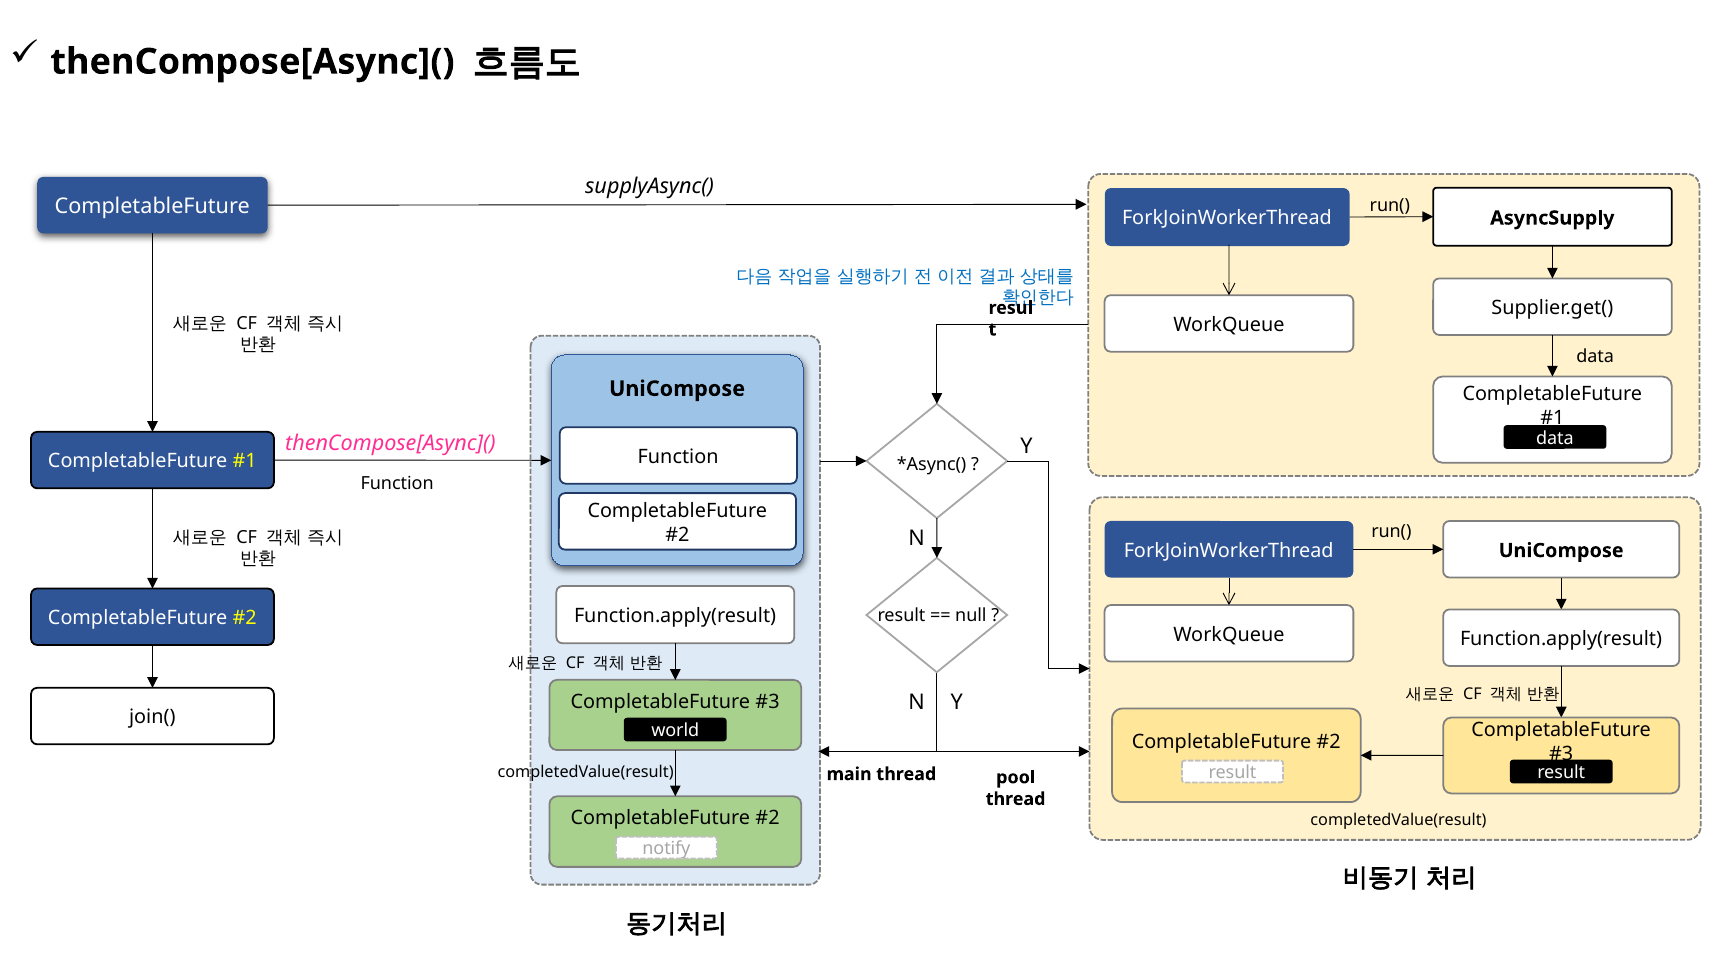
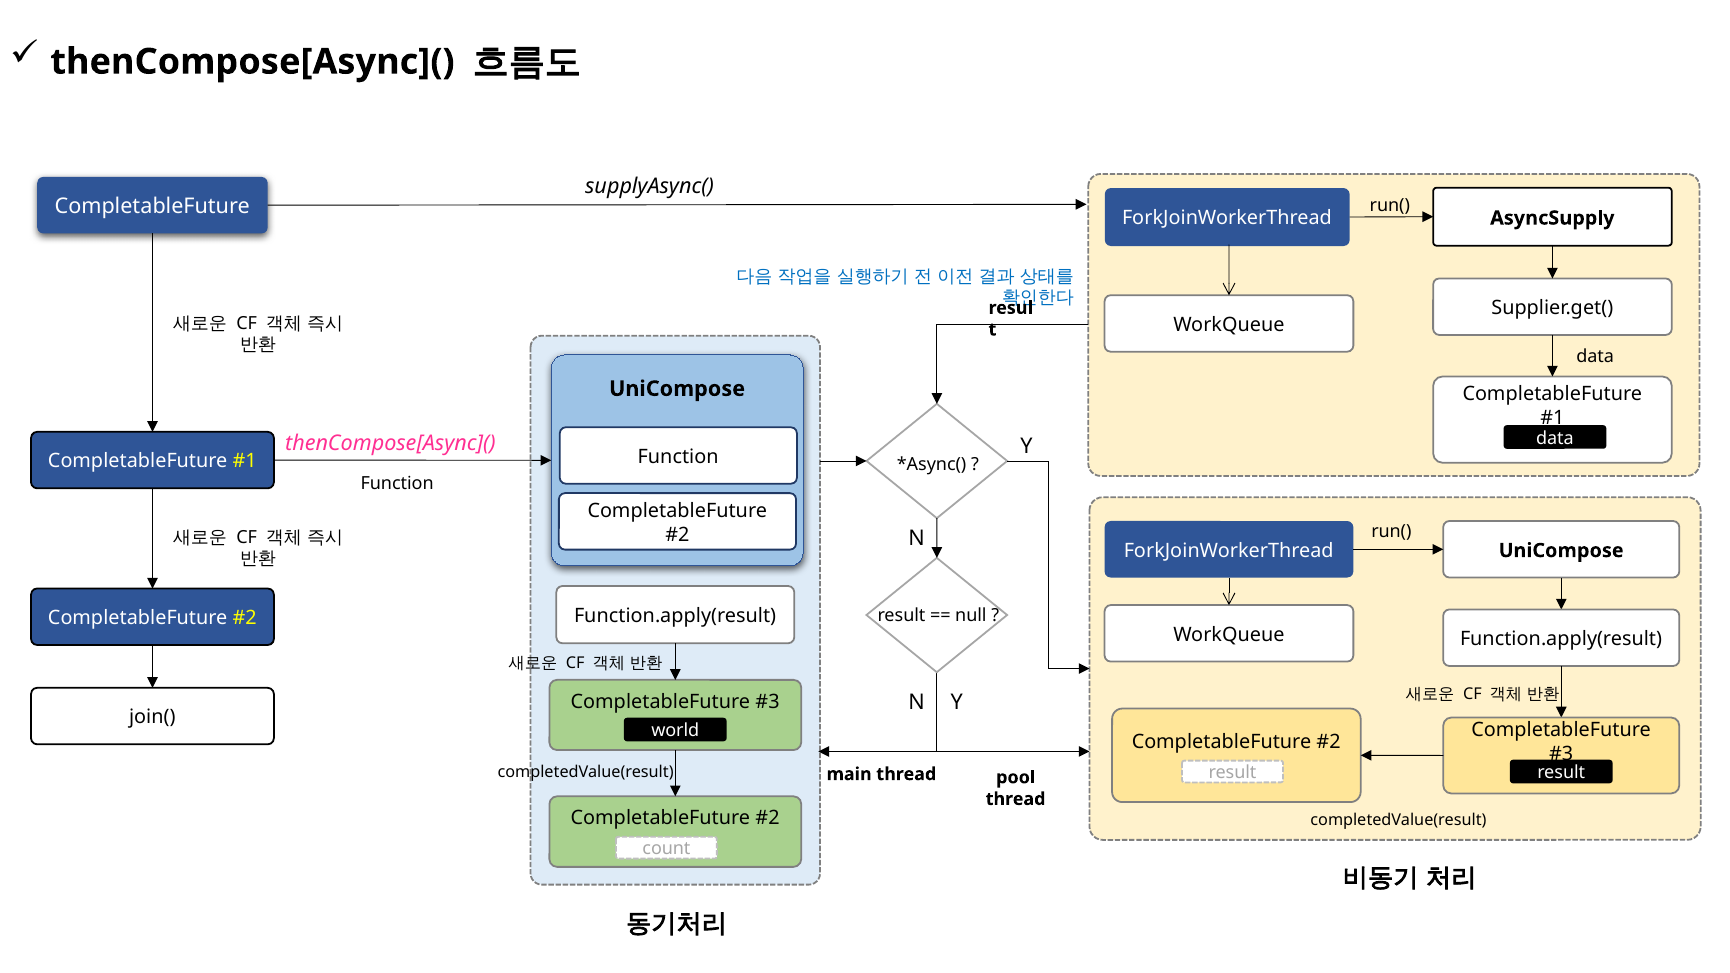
notify: notify -> count
